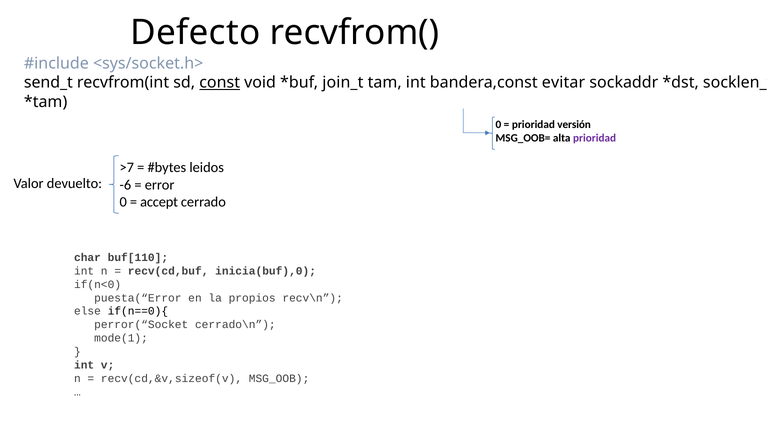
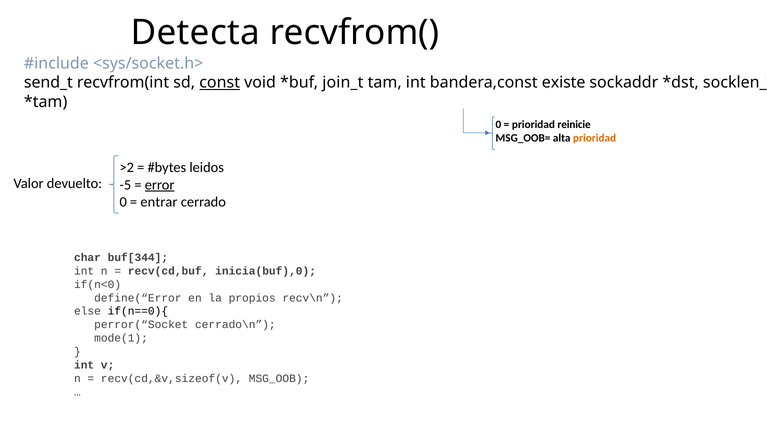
Defecto: Defecto -> Detecta
evitar: evitar -> existe
versión: versión -> reinicie
prioridad at (595, 138) colour: purple -> orange
>7: >7 -> >2
-6: -6 -> -5
error underline: none -> present
accept: accept -> entrar
buf[110: buf[110 -> buf[344
puesta(“Error: puesta(“Error -> define(“Error
